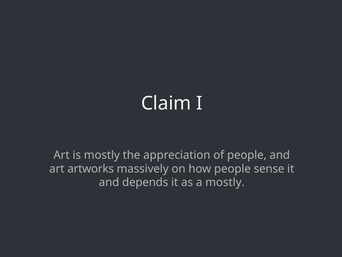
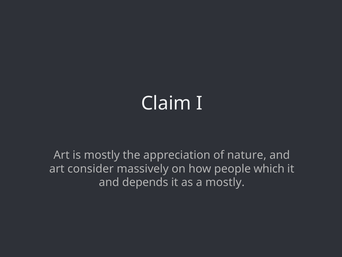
of people: people -> nature
artworks: artworks -> consider
sense: sense -> which
